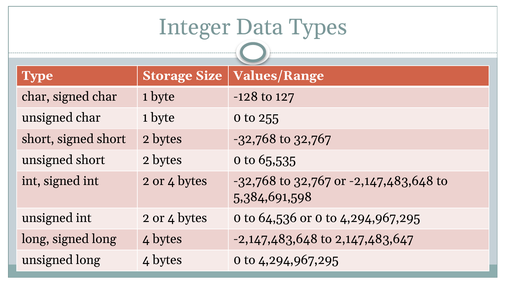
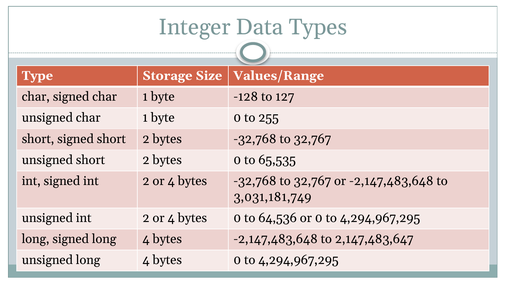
5,384,691,598: 5,384,691,598 -> 3,031,181,749
